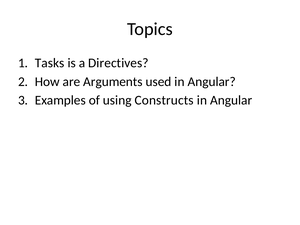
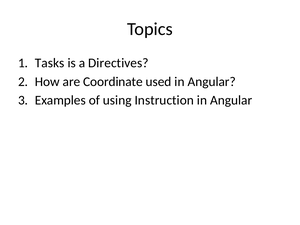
Arguments: Arguments -> Coordinate
Constructs: Constructs -> Instruction
